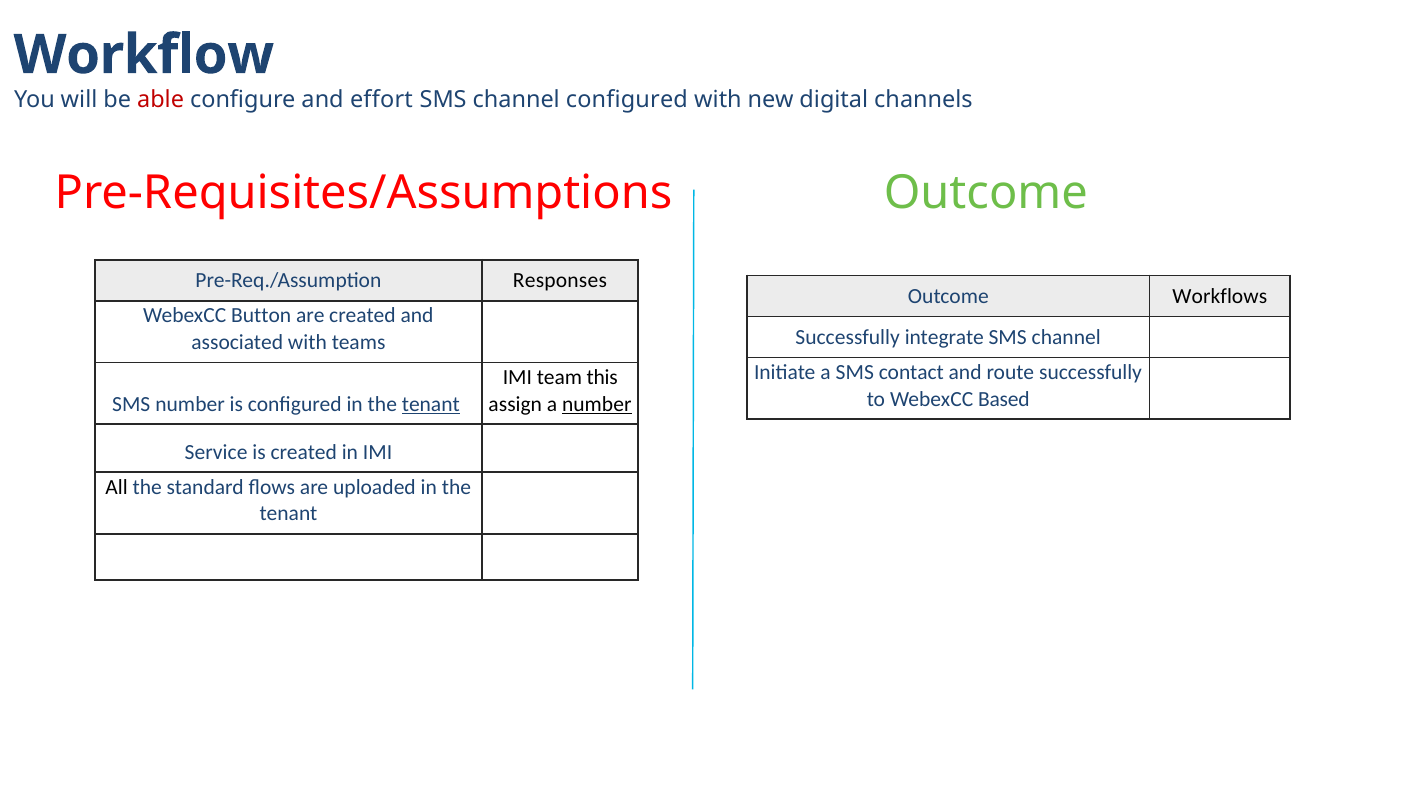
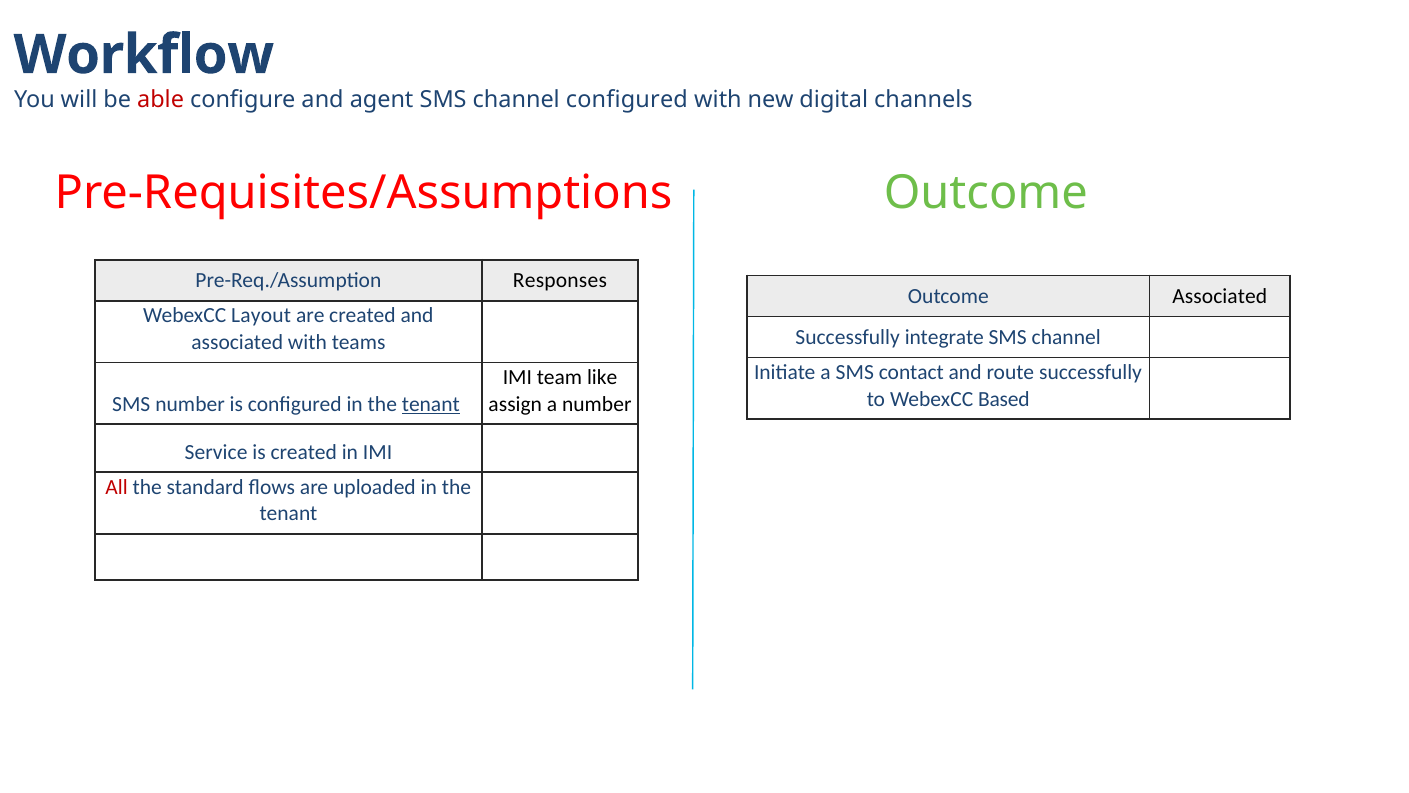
effort: effort -> agent
Outcome Workflows: Workflows -> Associated
Button: Button -> Layout
this: this -> like
number at (597, 404) underline: present -> none
All colour: black -> red
